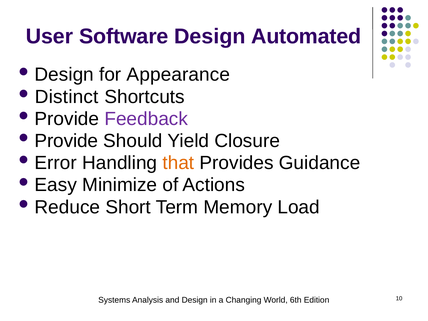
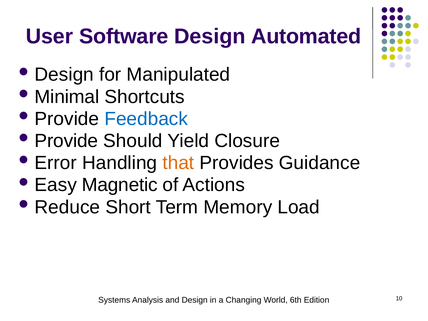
Appearance: Appearance -> Manipulated
Distinct: Distinct -> Minimal
Feedback colour: purple -> blue
Minimize: Minimize -> Magnetic
